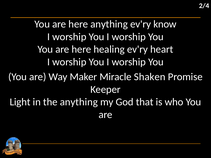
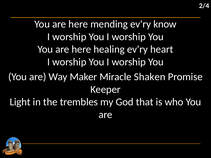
here anything: anything -> mending
the anything: anything -> trembles
